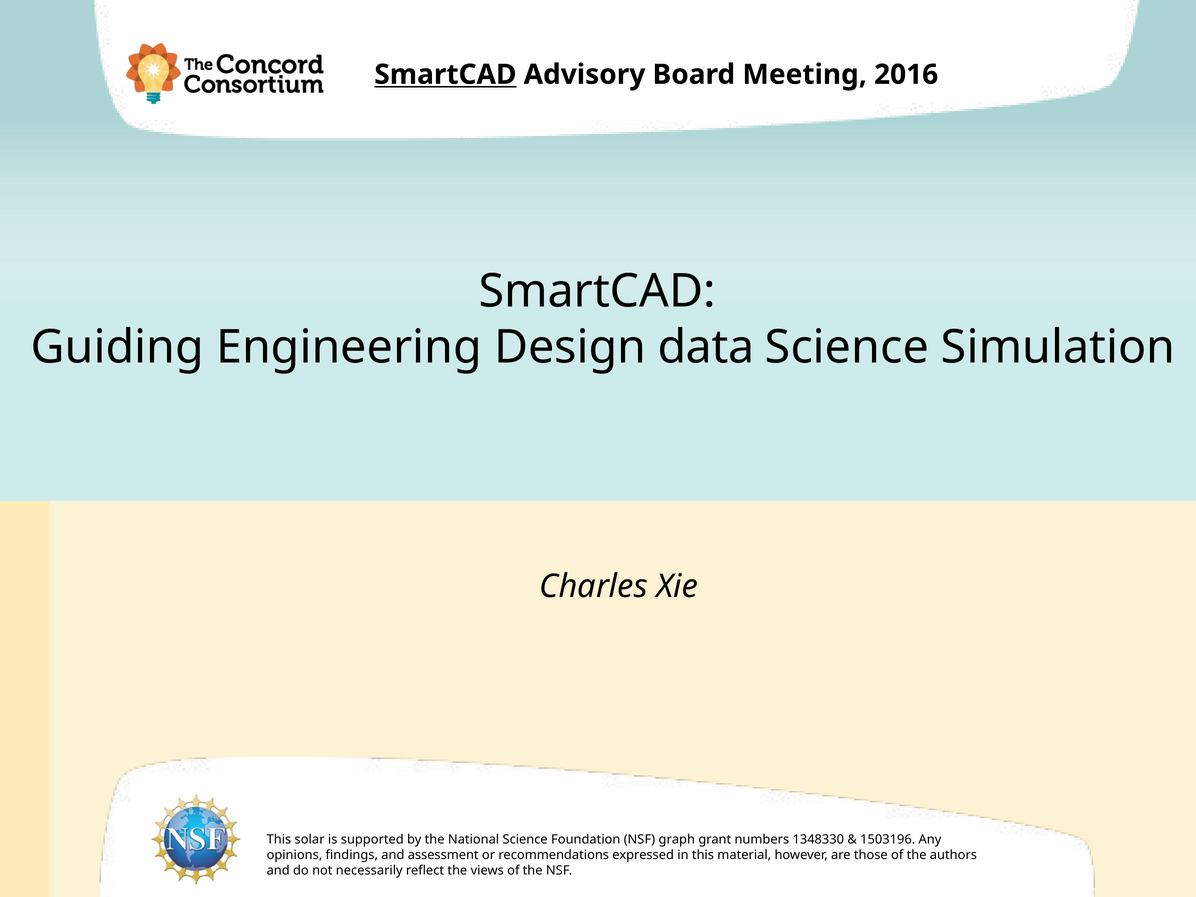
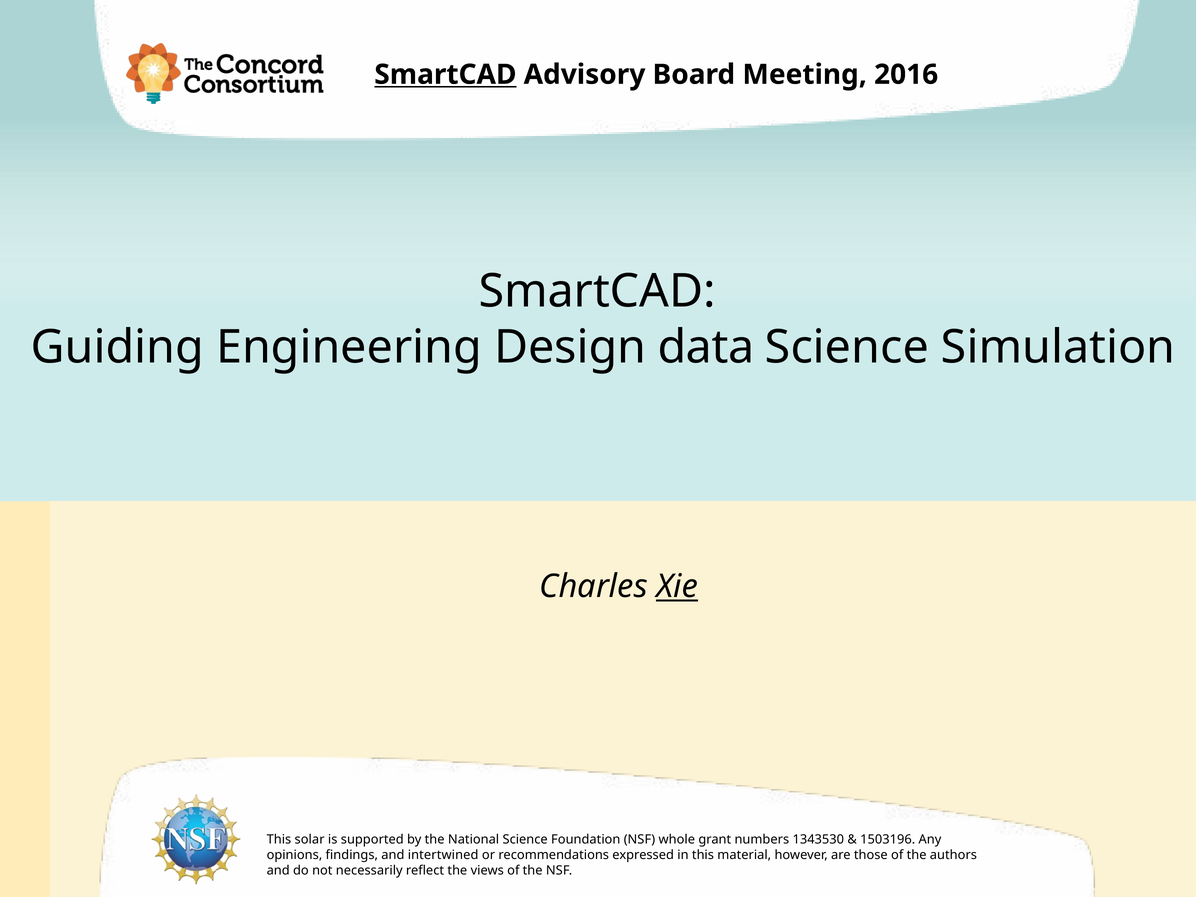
Xie underline: none -> present
graph: graph -> whole
1348330: 1348330 -> 1343530
assessment: assessment -> intertwined
